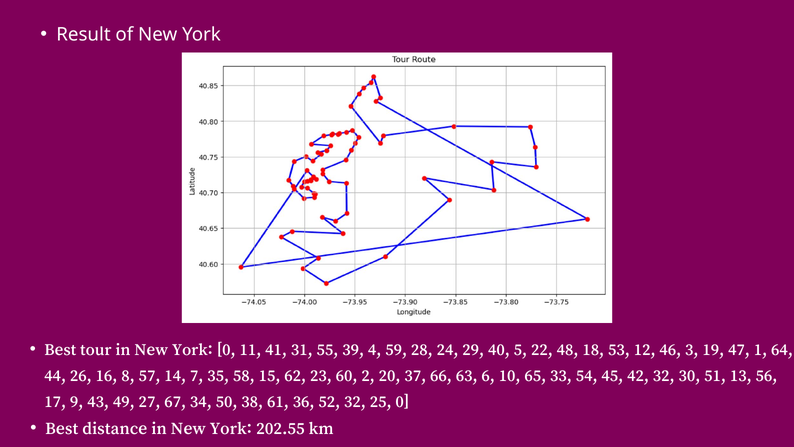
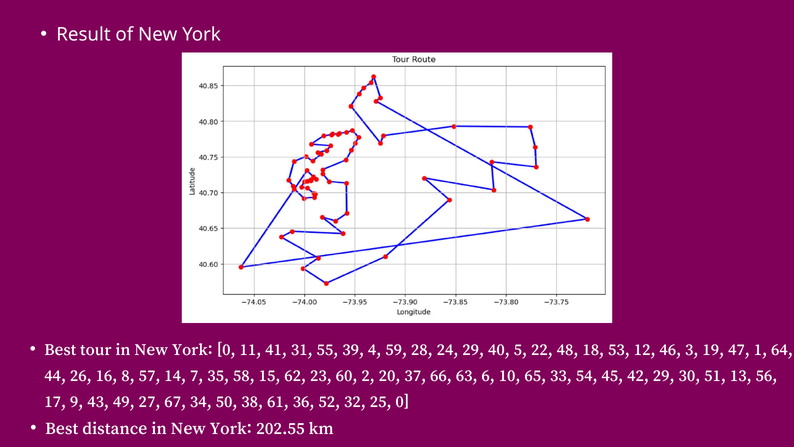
42 32: 32 -> 29
